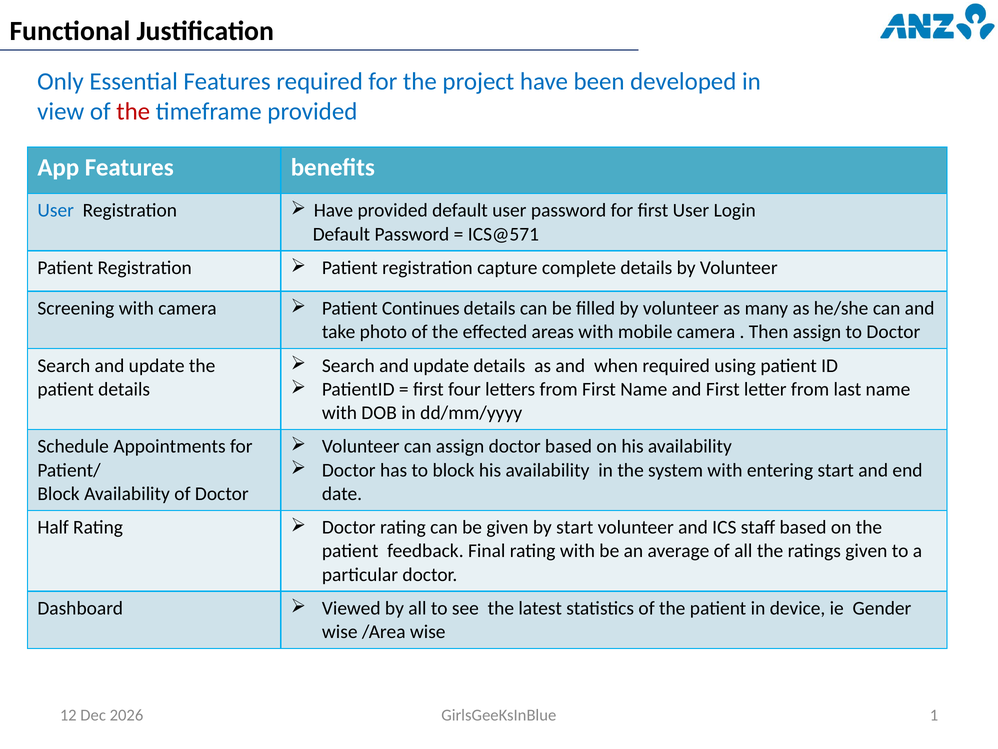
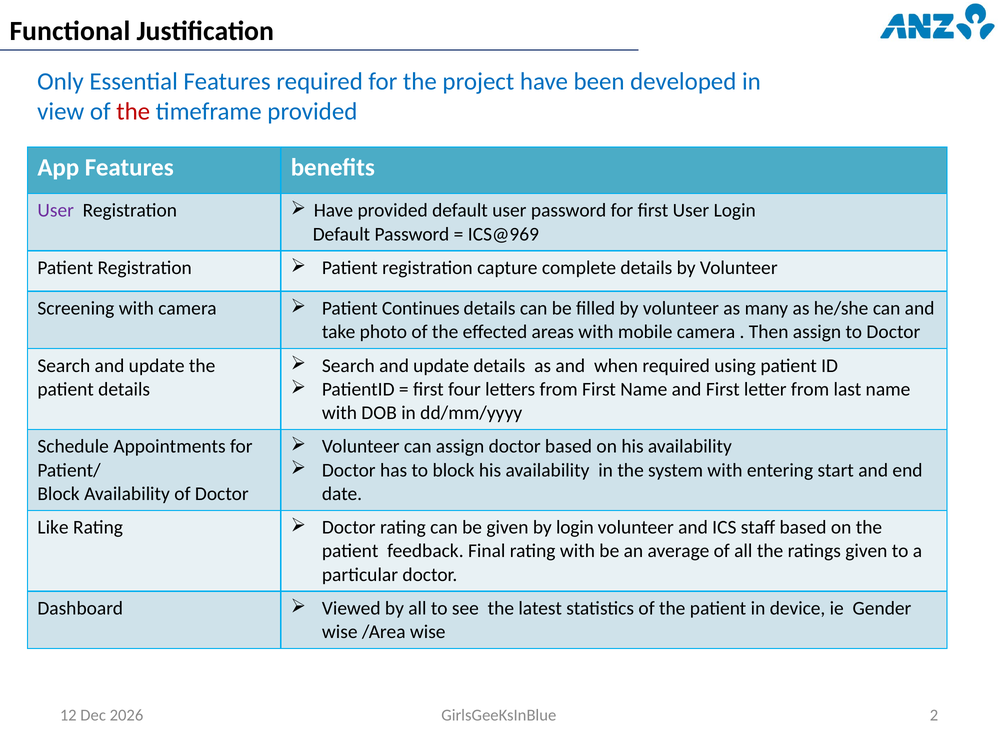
User at (56, 210) colour: blue -> purple
ICS@571: ICS@571 -> ICS@969
Half: Half -> Like
by start: start -> login
1: 1 -> 2
